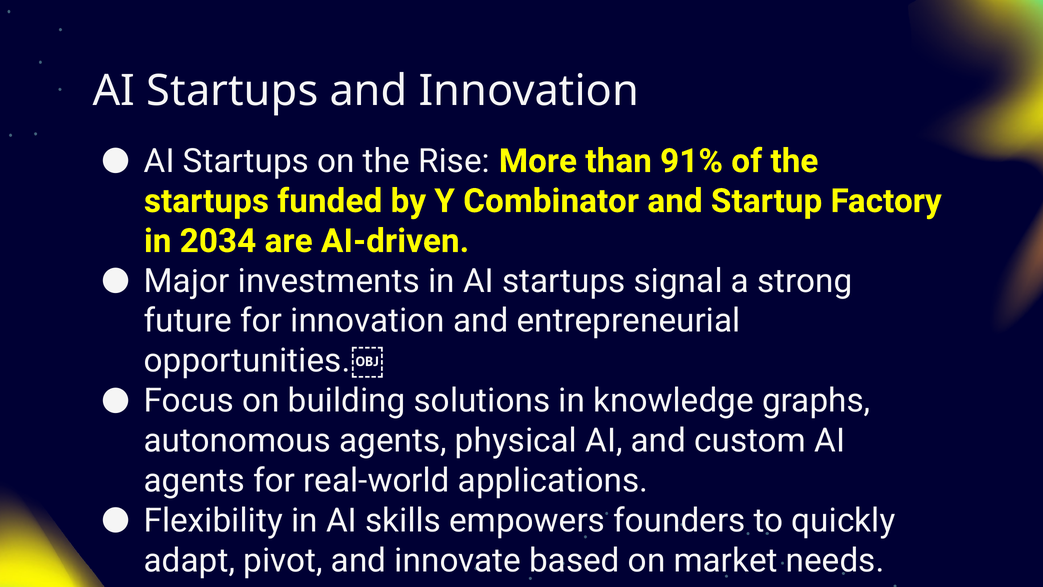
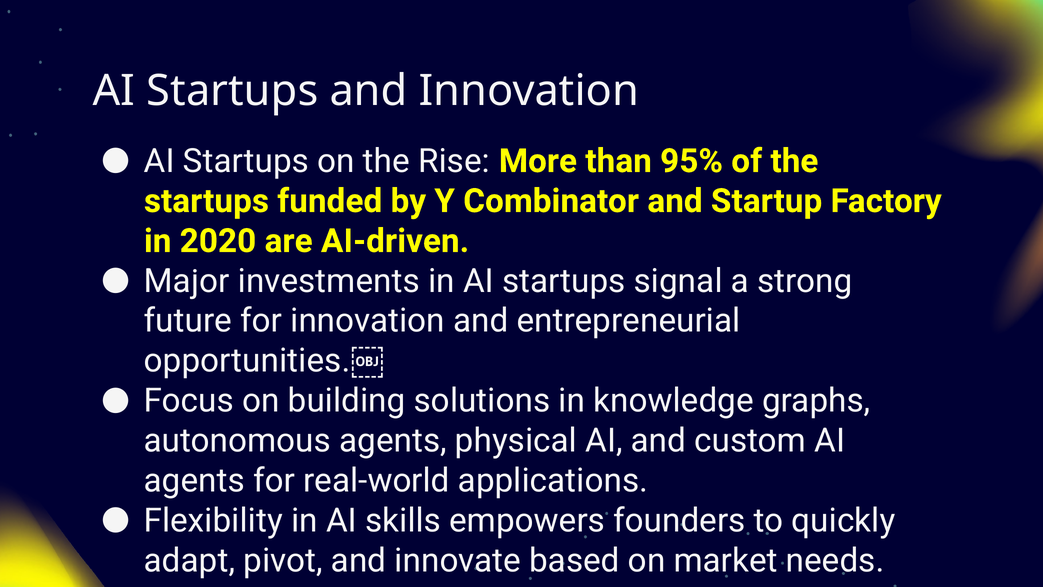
91%: 91% -> 95%
2034: 2034 -> 2020
